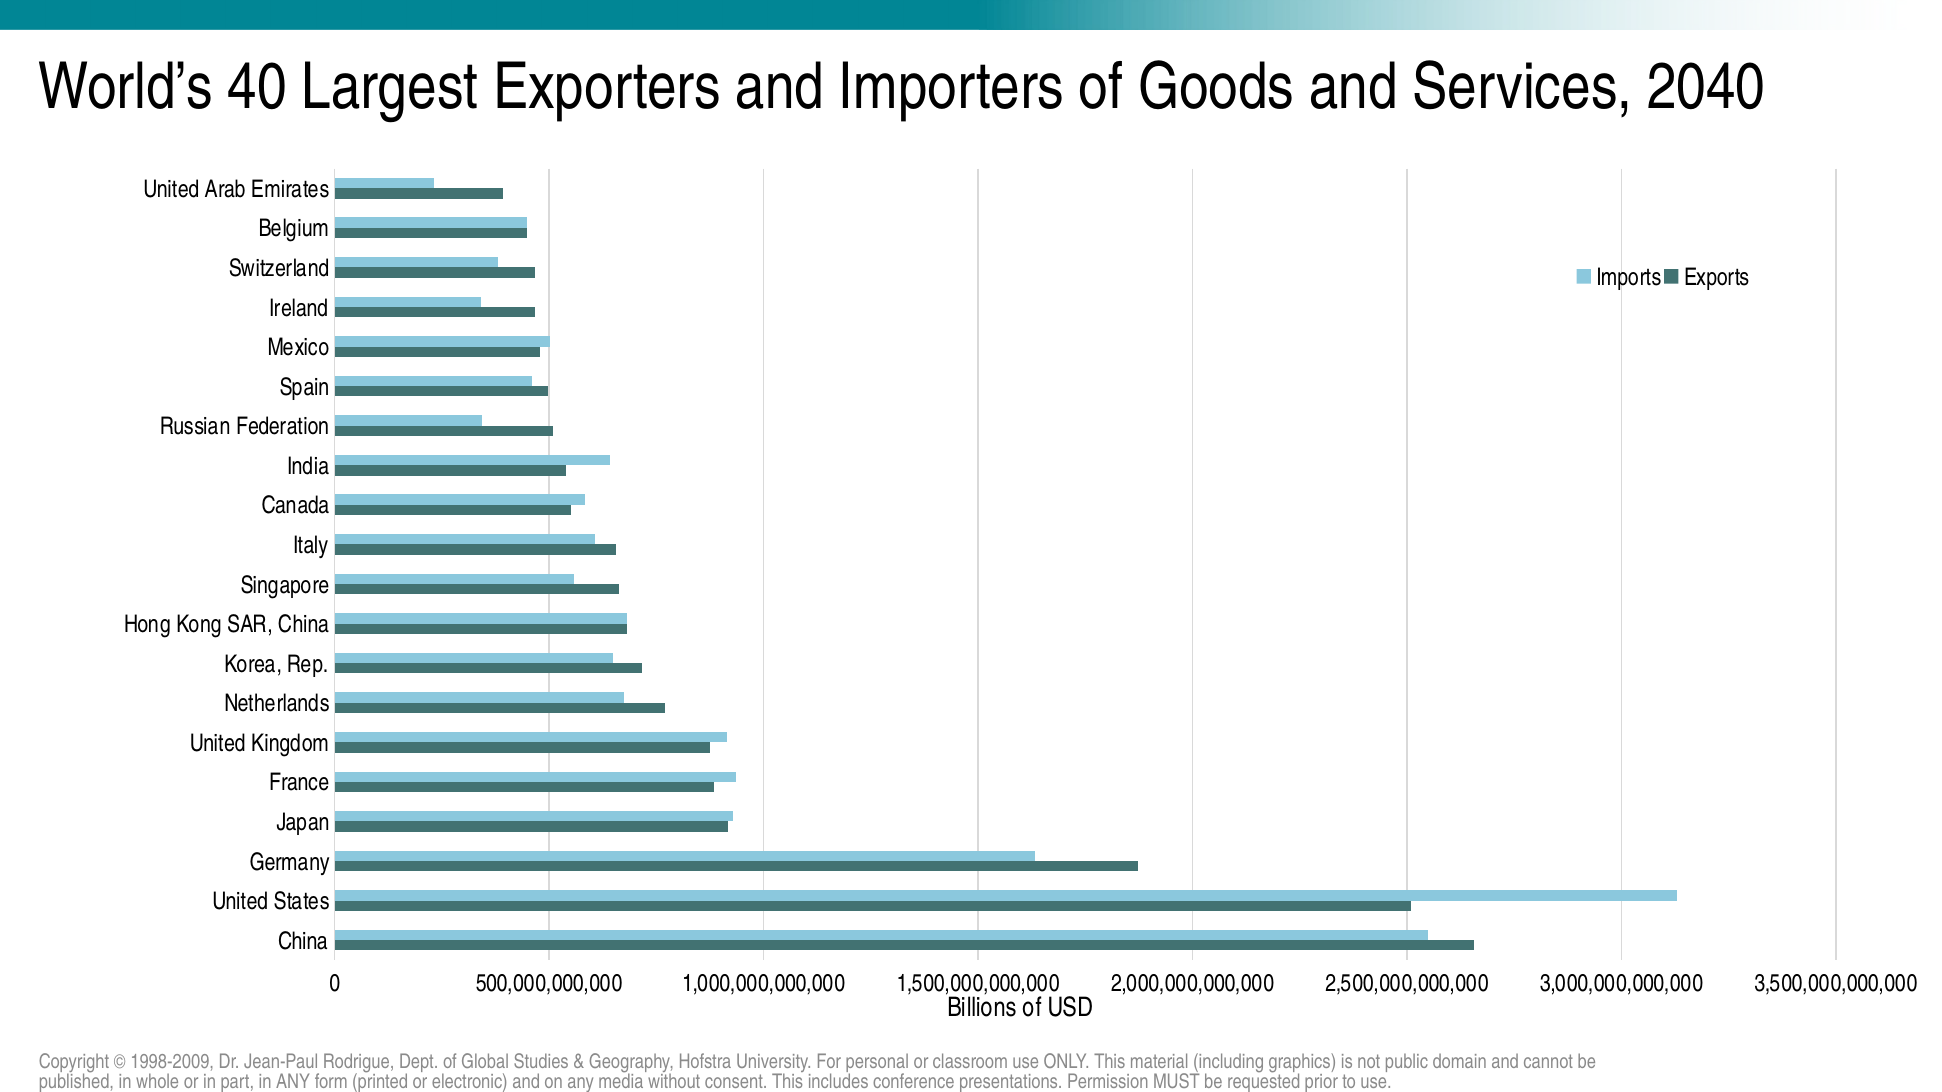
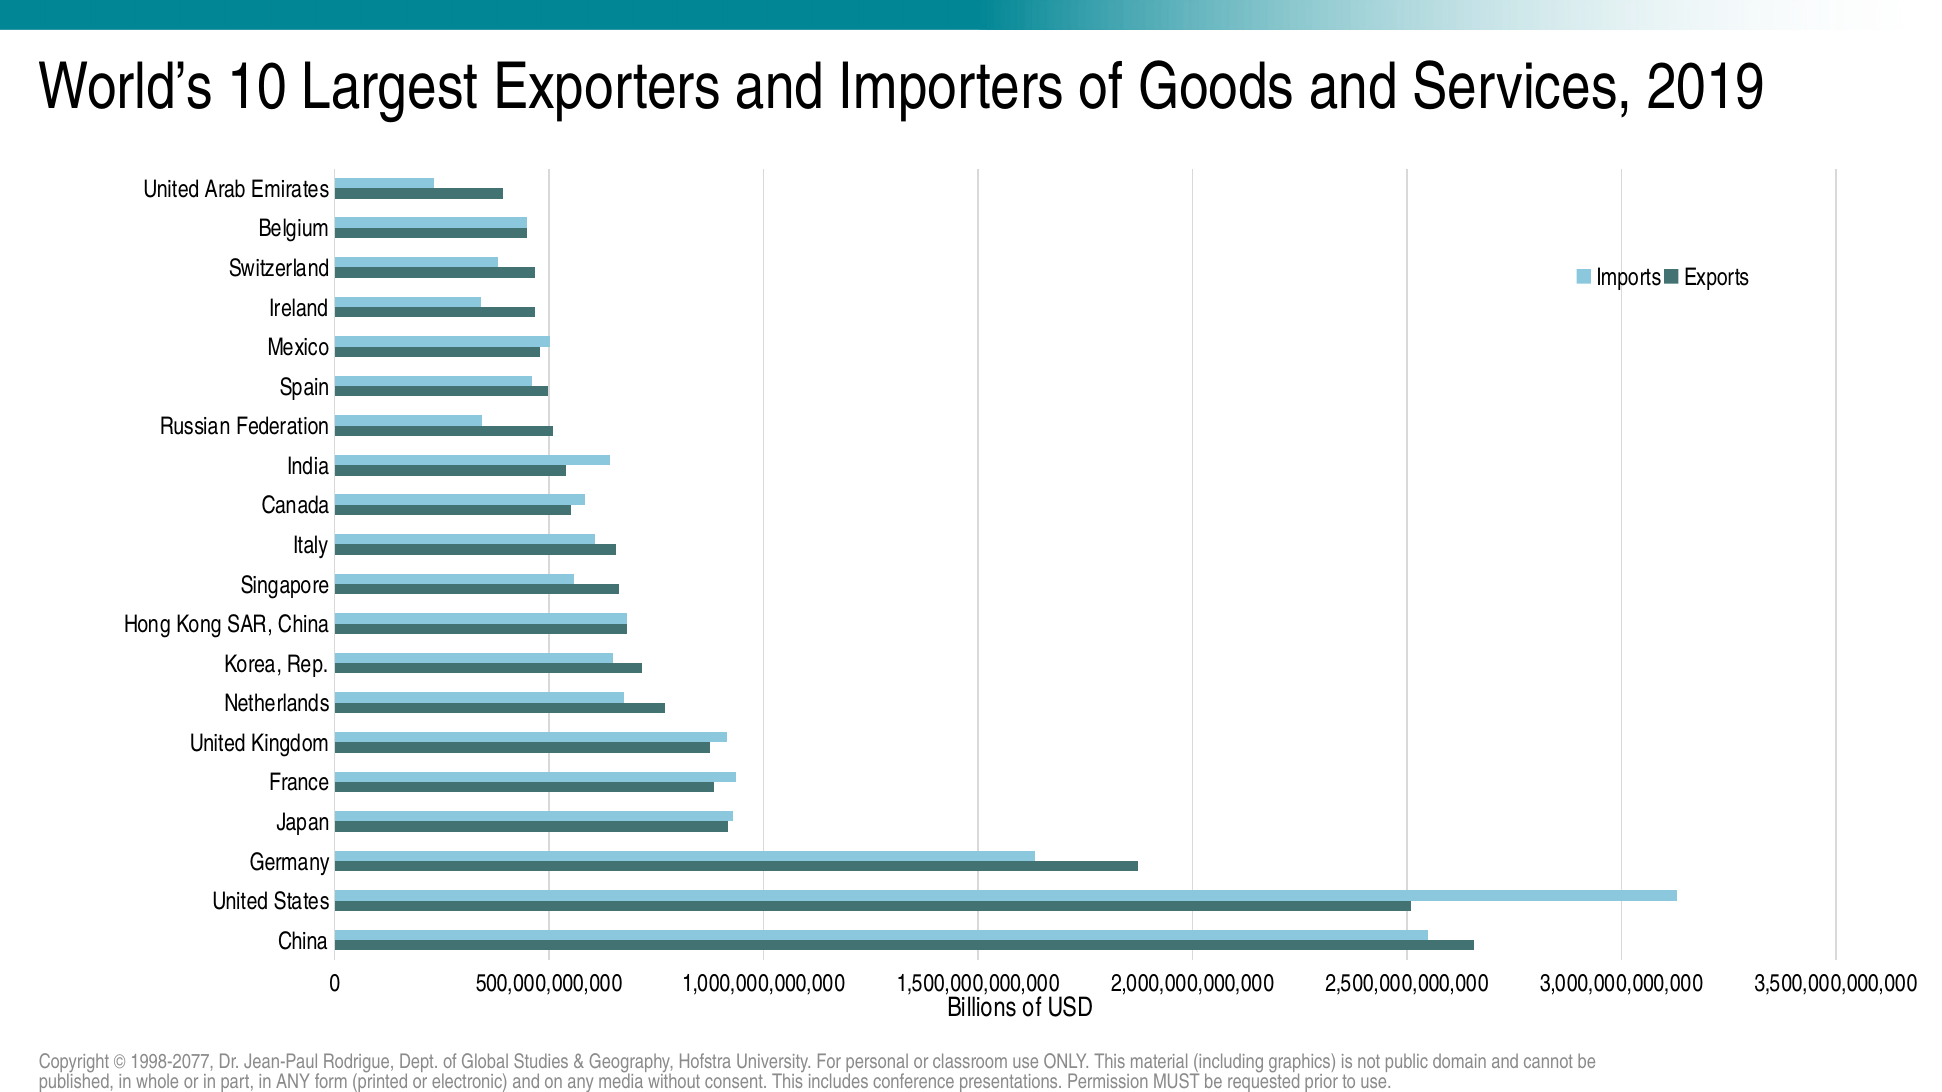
40: 40 -> 10
2040: 2040 -> 2019
1998-2009: 1998-2009 -> 1998-2077
